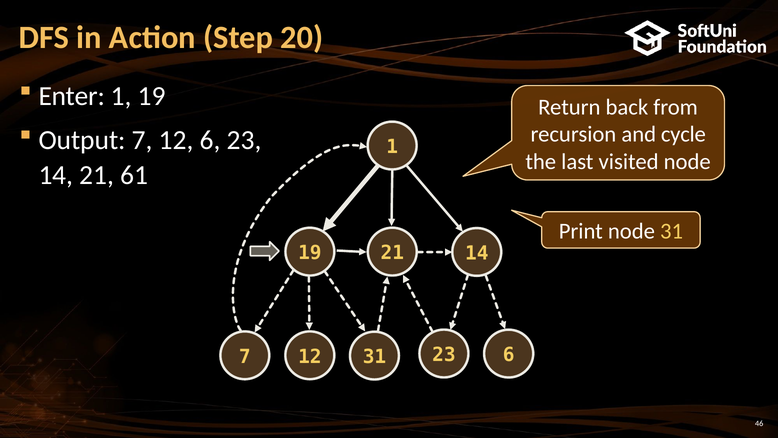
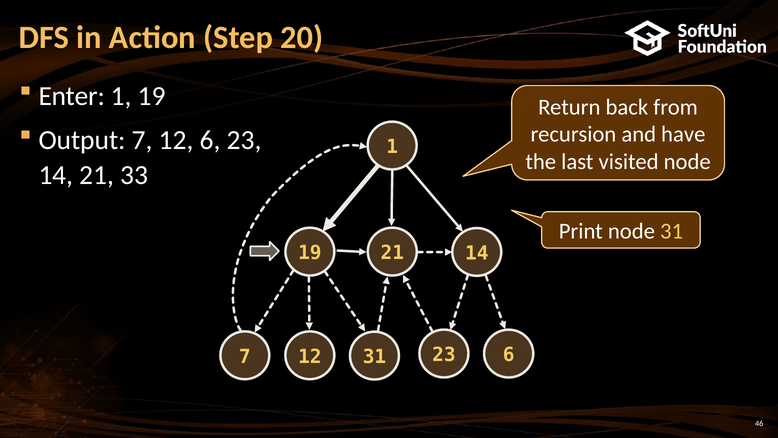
cycle: cycle -> have
61: 61 -> 33
